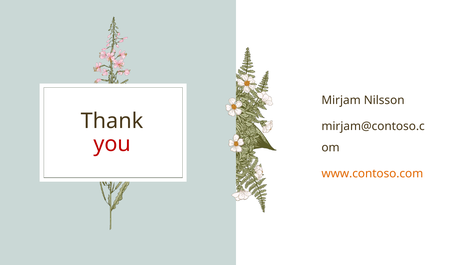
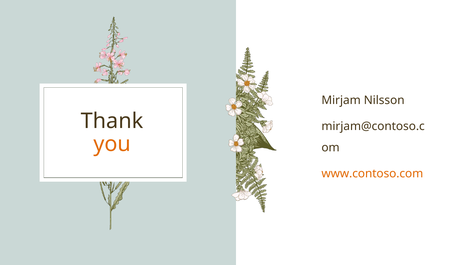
you colour: red -> orange
